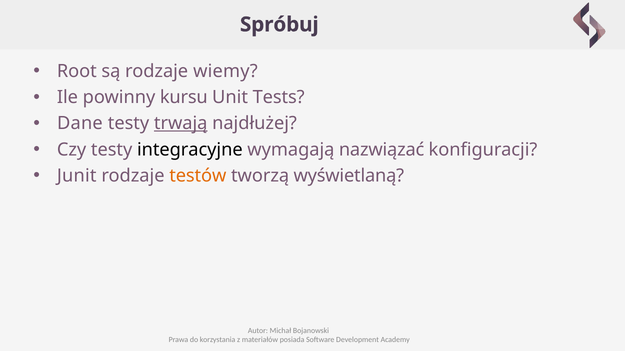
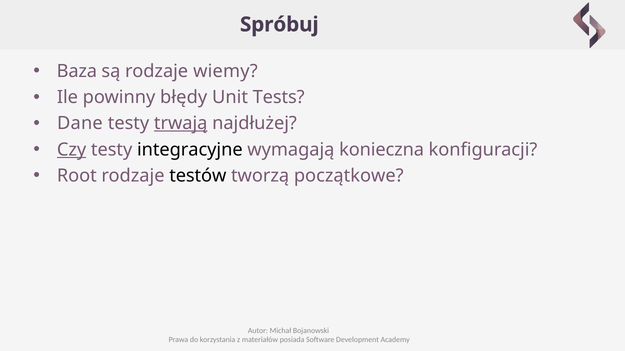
Root: Root -> Baza
kursu: kursu -> błędy
Czy underline: none -> present
nazwiązać: nazwiązać -> konieczna
Junit: Junit -> Root
testów colour: orange -> black
wyświetlaną: wyświetlaną -> początkowe
